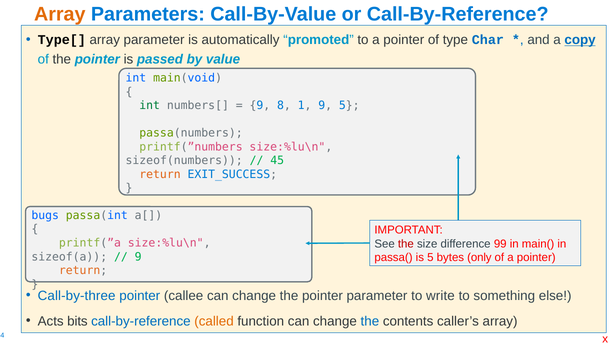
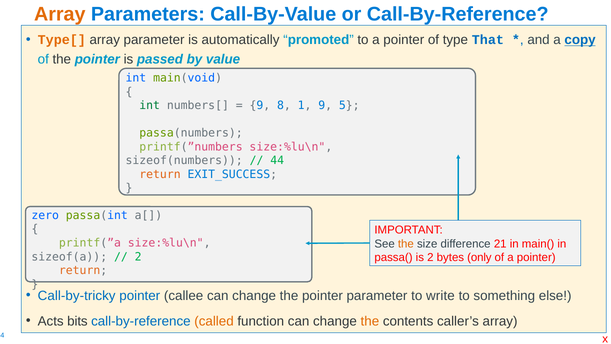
Type[ colour: black -> orange
Char: Char -> That
45: 45 -> 44
bugs: bugs -> zero
the at (406, 244) colour: red -> orange
99: 99 -> 21
9 at (138, 256): 9 -> 2
is 5: 5 -> 2
Call-by-three: Call-by-three -> Call-by-tricky
the at (370, 321) colour: blue -> orange
